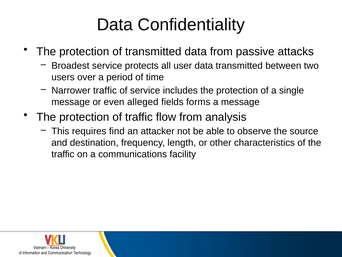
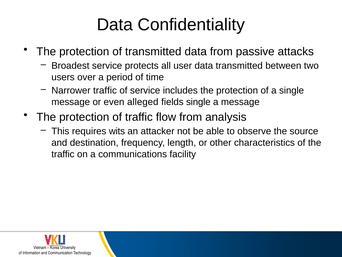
fields forms: forms -> single
find: find -> wits
